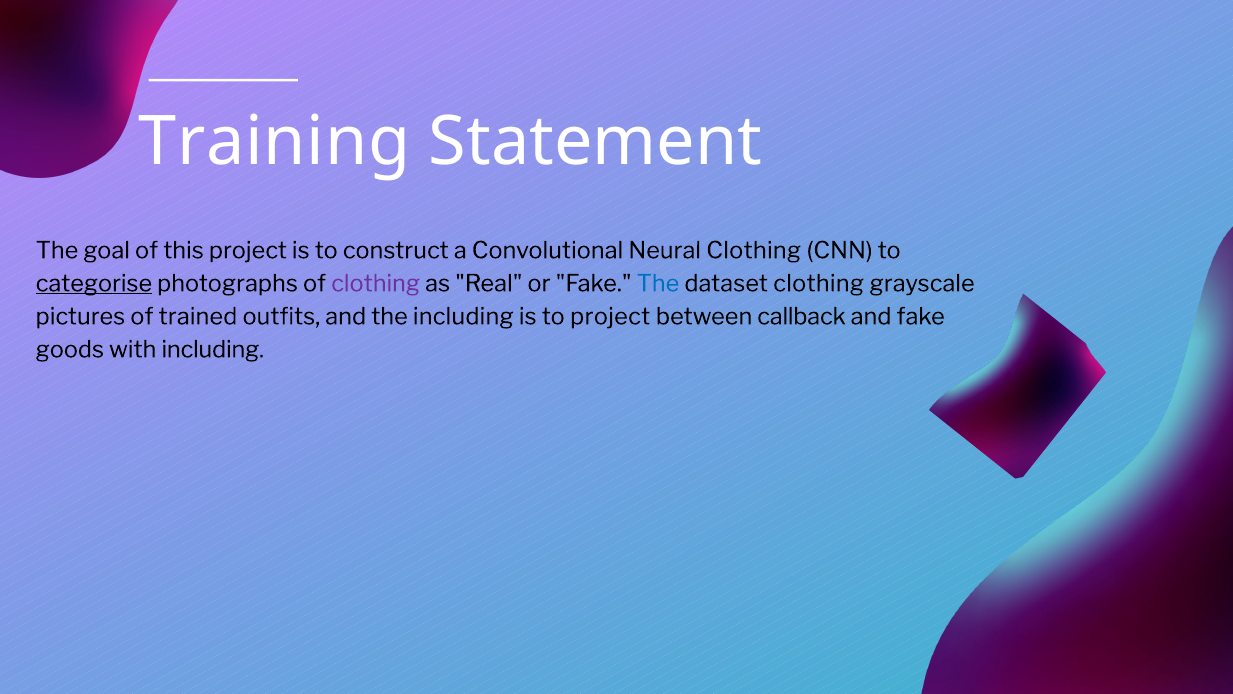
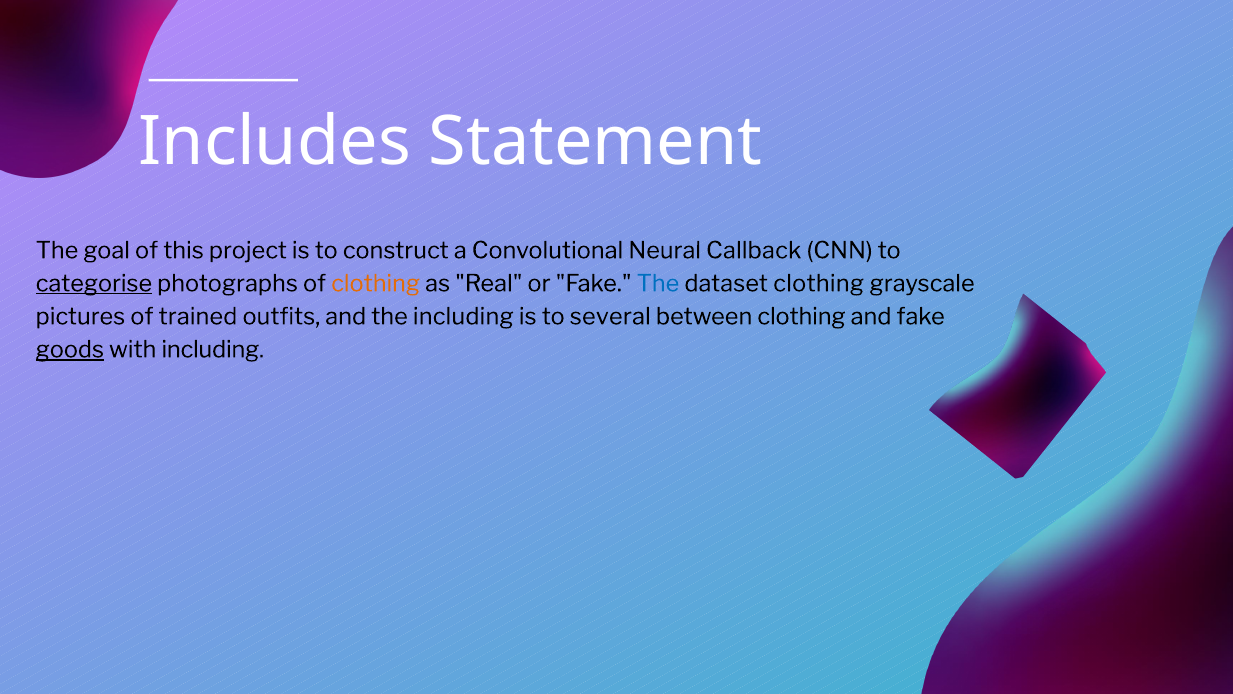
Training: Training -> Includes
Neural Clothing: Clothing -> Callback
clothing at (376, 283) colour: purple -> orange
to project: project -> several
between callback: callback -> clothing
goods underline: none -> present
